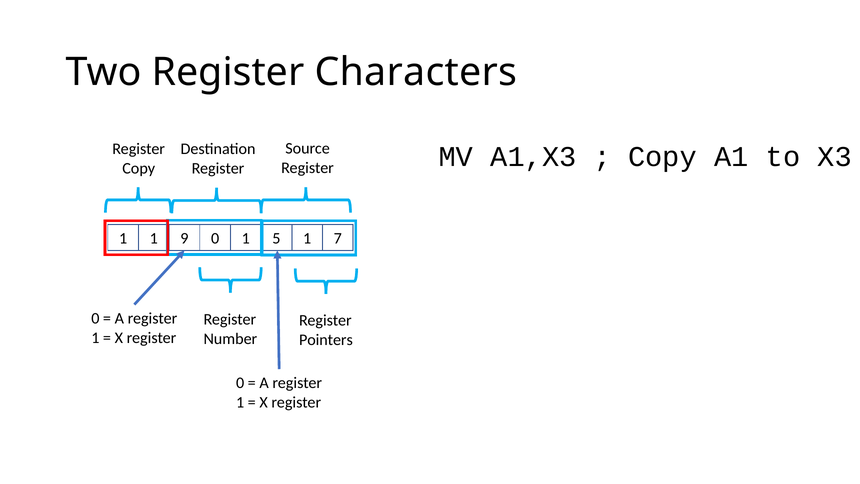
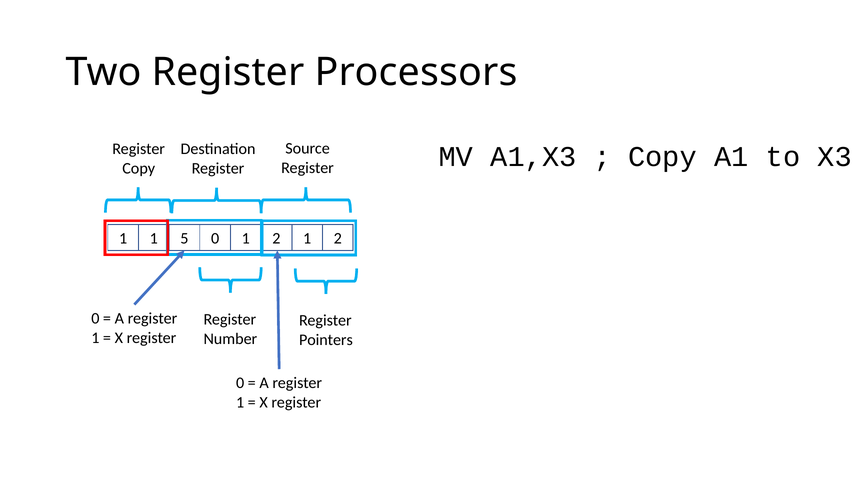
Characters: Characters -> Processors
9: 9 -> 5
0 1 5: 5 -> 2
7 at (338, 238): 7 -> 2
